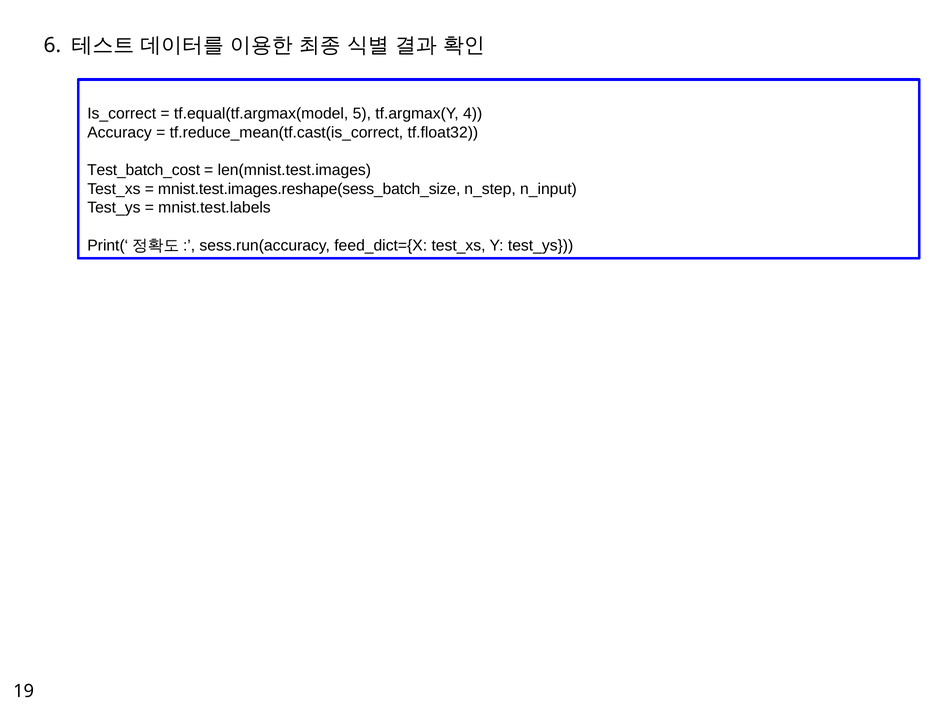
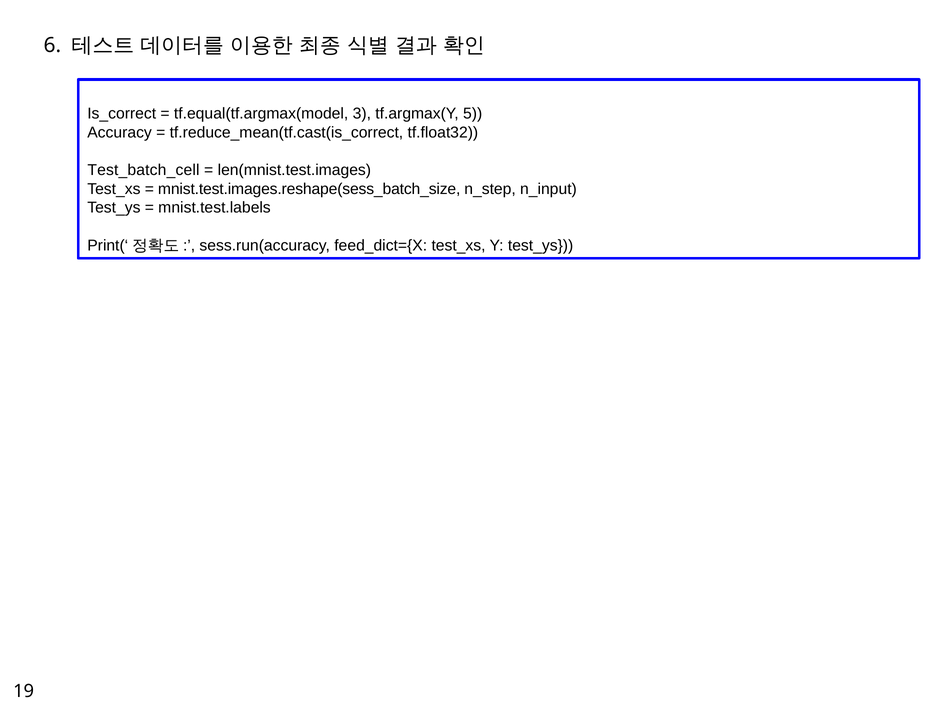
5: 5 -> 3
4: 4 -> 5
Test_batch_cost: Test_batch_cost -> Test_batch_cell
